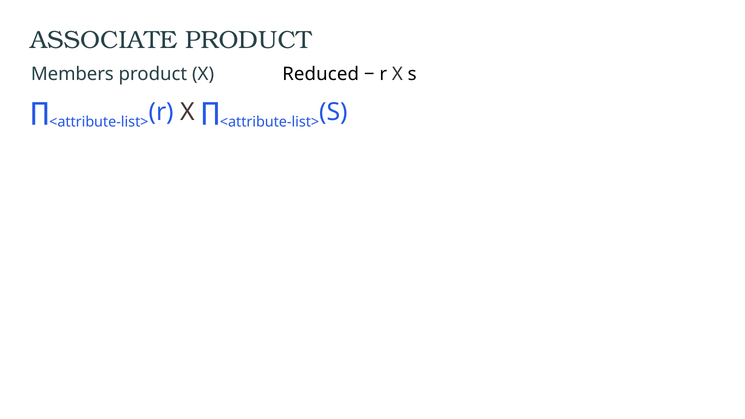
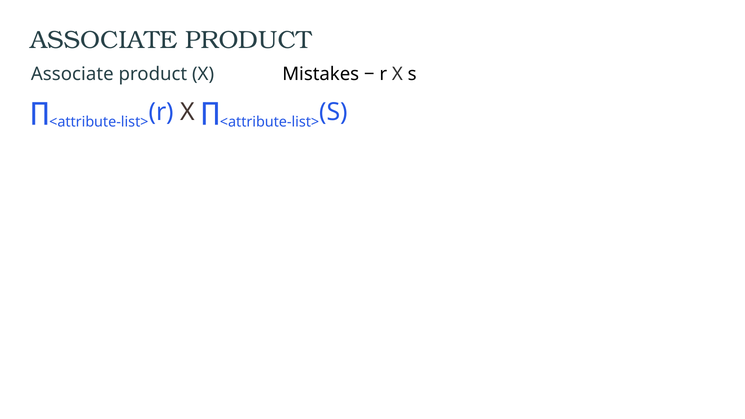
Members at (72, 74): Members -> Associate
Reduced: Reduced -> Mistakes
